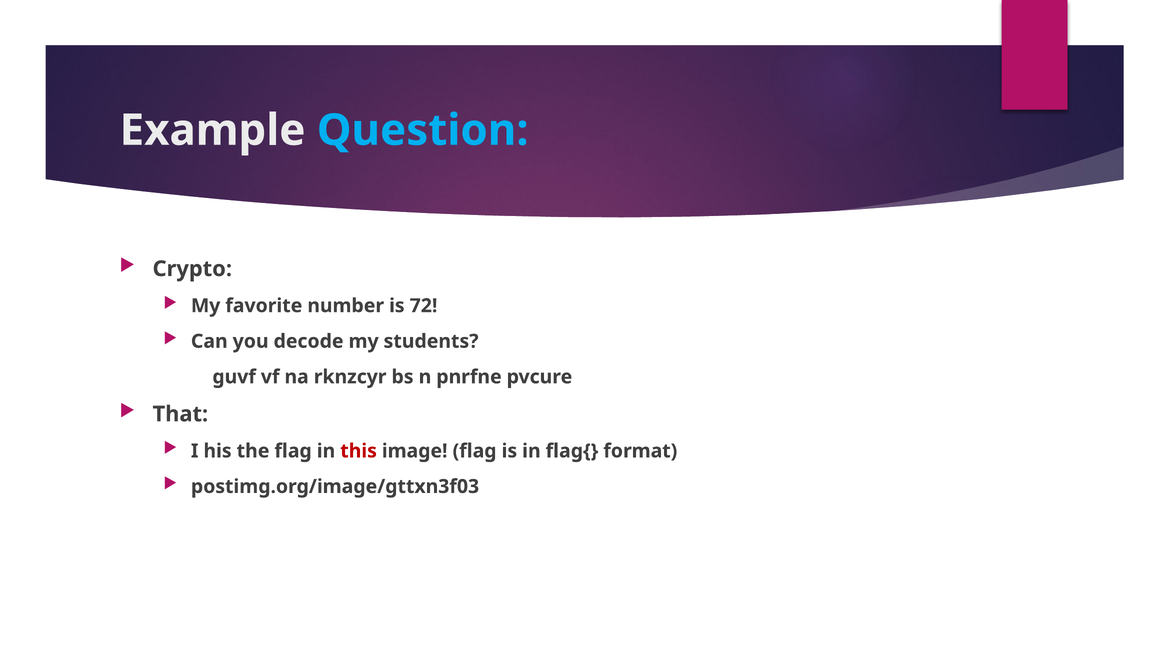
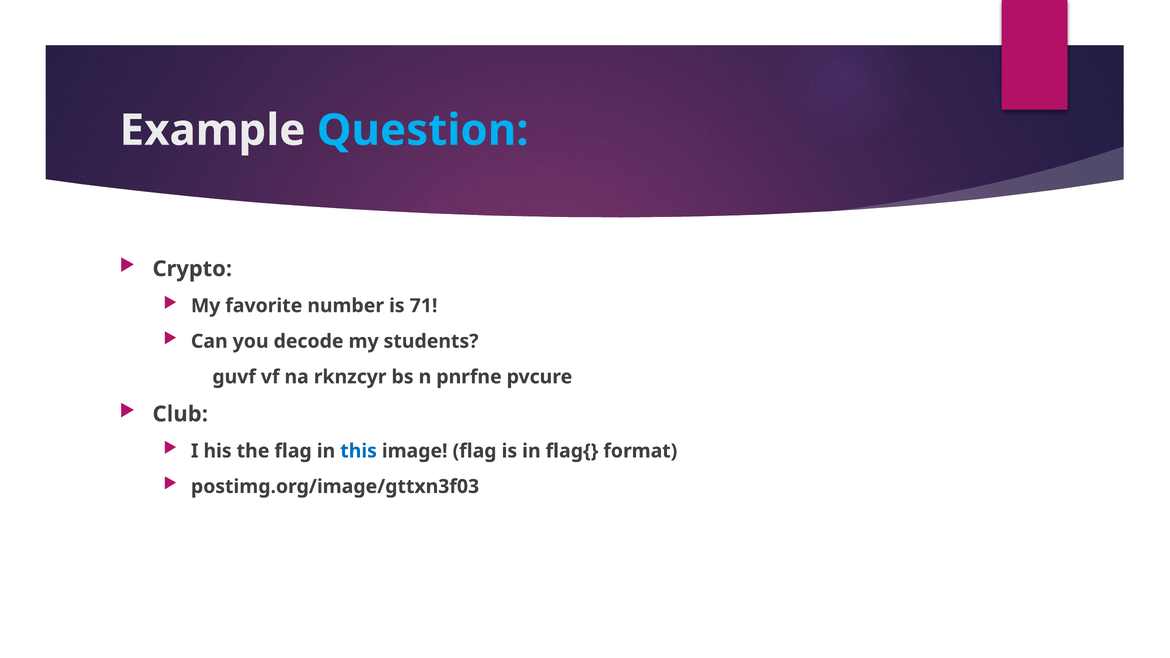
72: 72 -> 71
That: That -> Club
this colour: red -> blue
